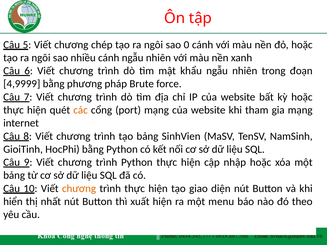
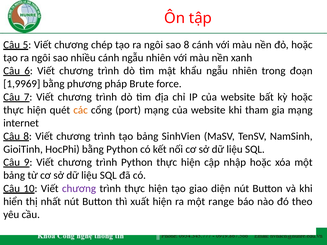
sao 0: 0 -> 8
4,9999: 4,9999 -> 1,9969
chương at (79, 189) colour: orange -> purple
menu: menu -> range
